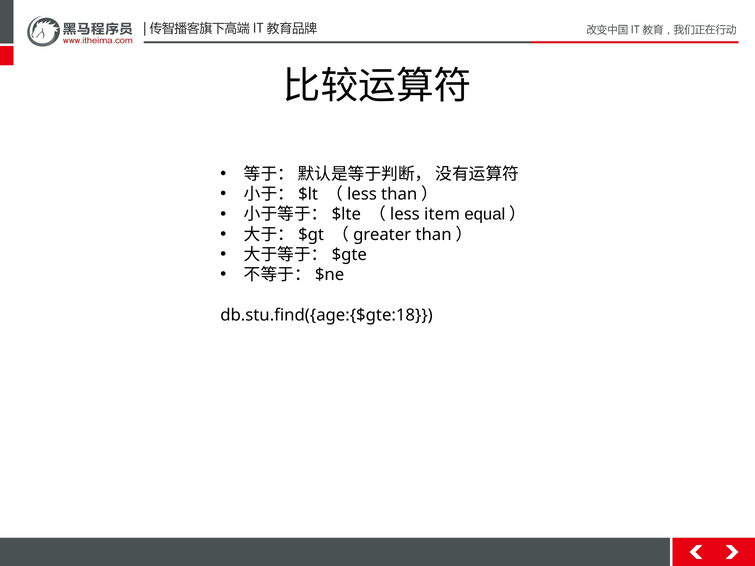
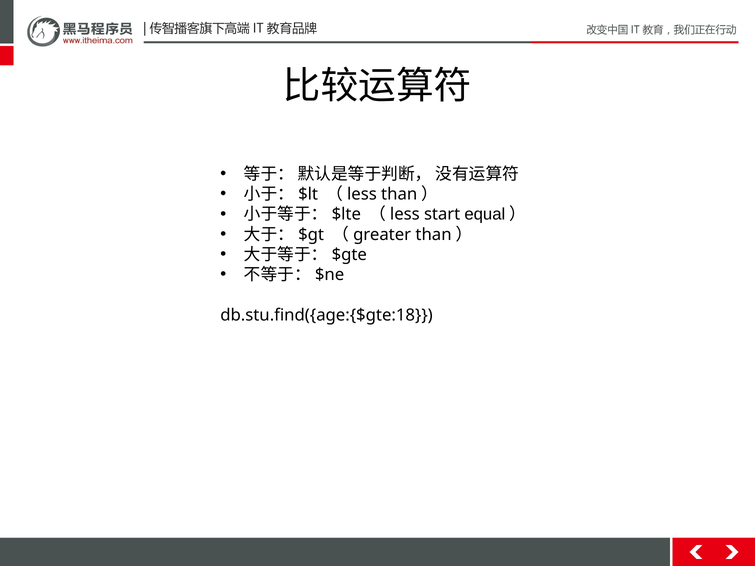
item: item -> start
